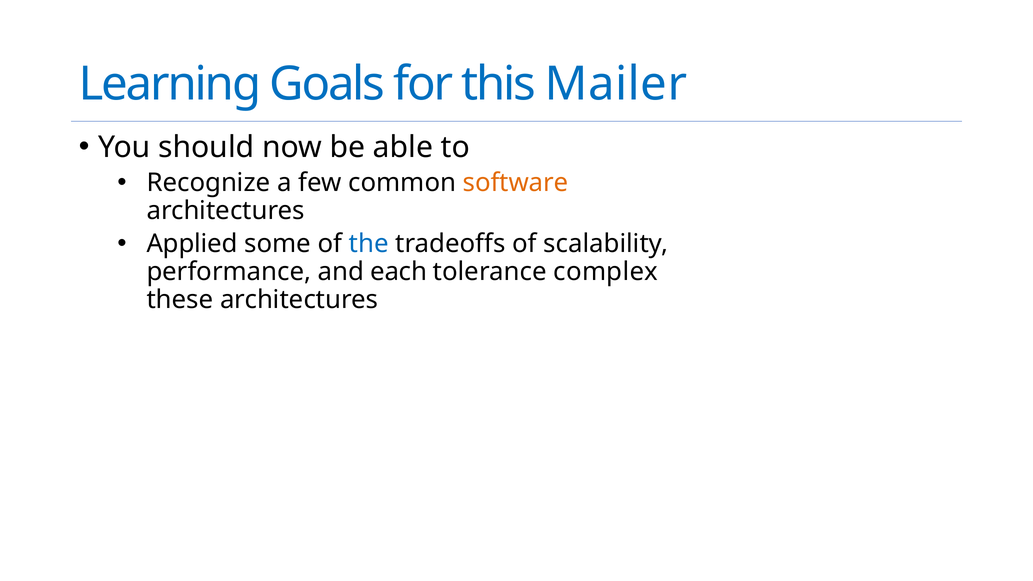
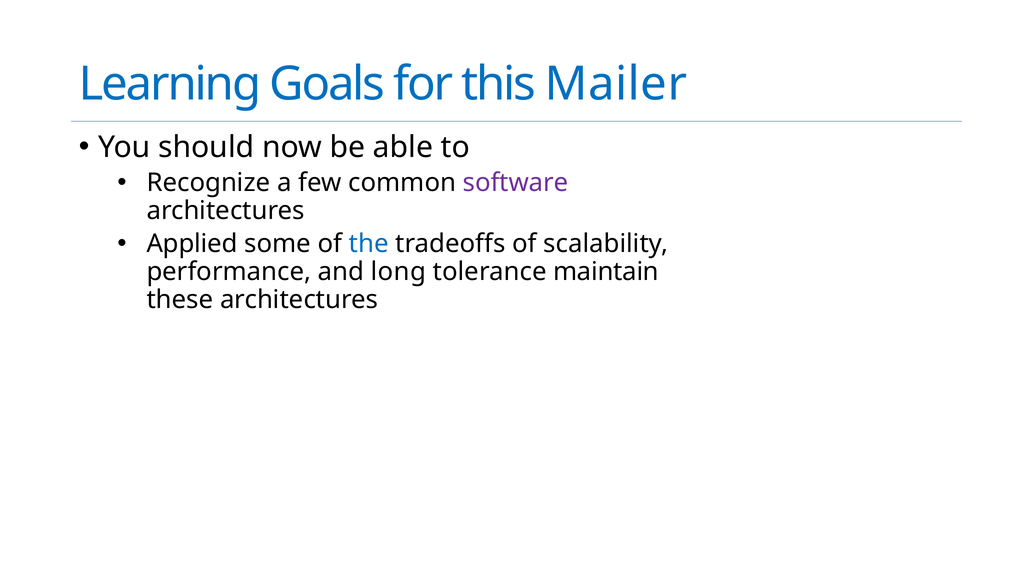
software colour: orange -> purple
each: each -> long
complex: complex -> maintain
